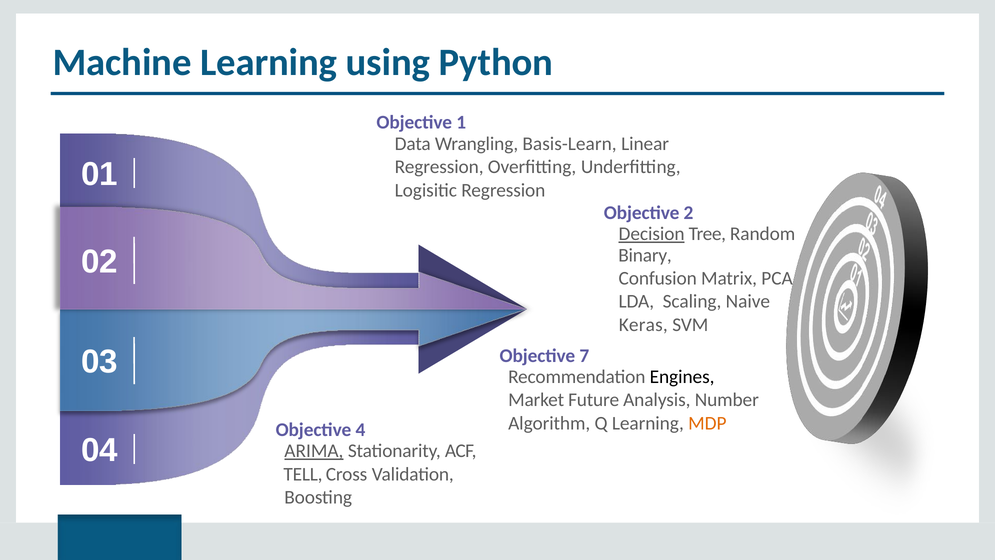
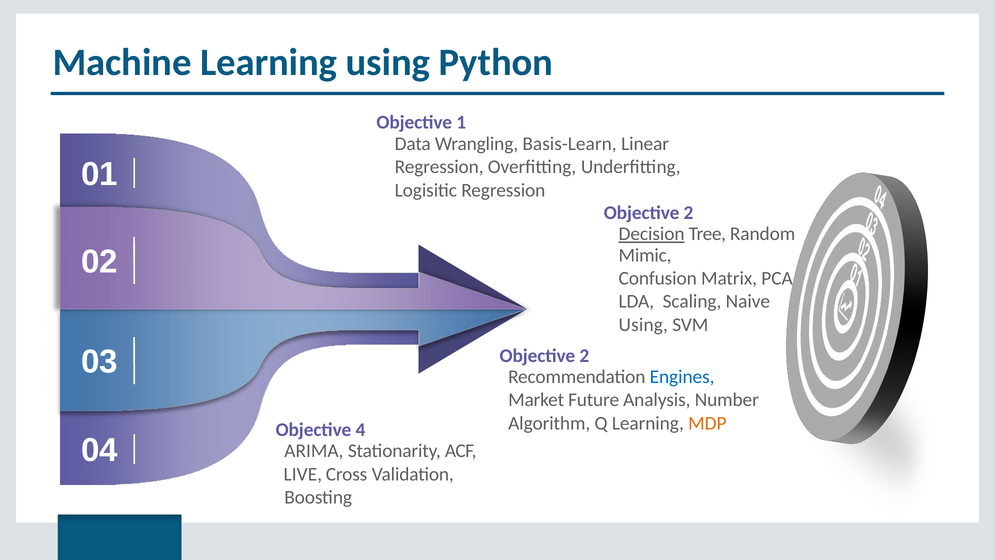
Binary: Binary -> Mimic
Keras at (643, 325): Keras -> Using
7 at (584, 355): 7 -> 2
Engines colour: black -> blue
ARIMA underline: present -> none
TELL: TELL -> LIVE
